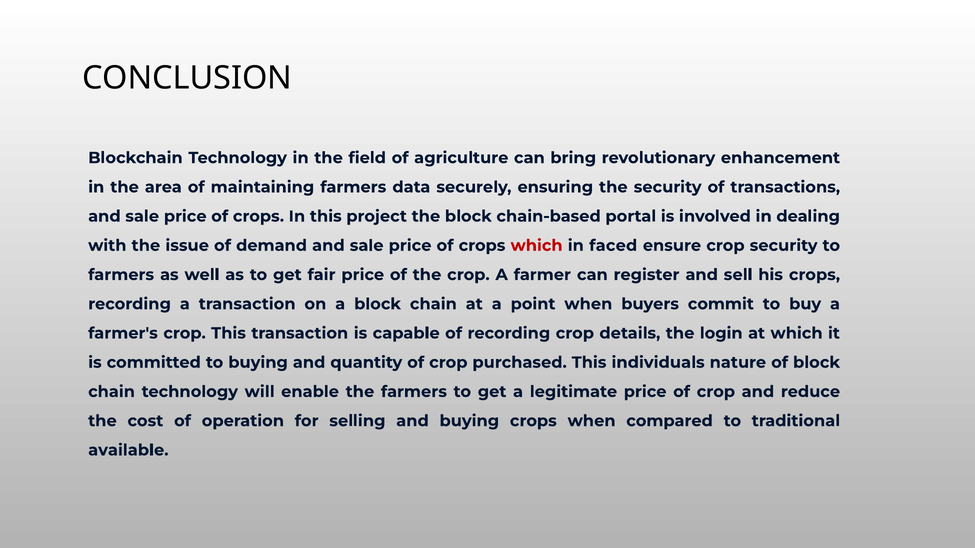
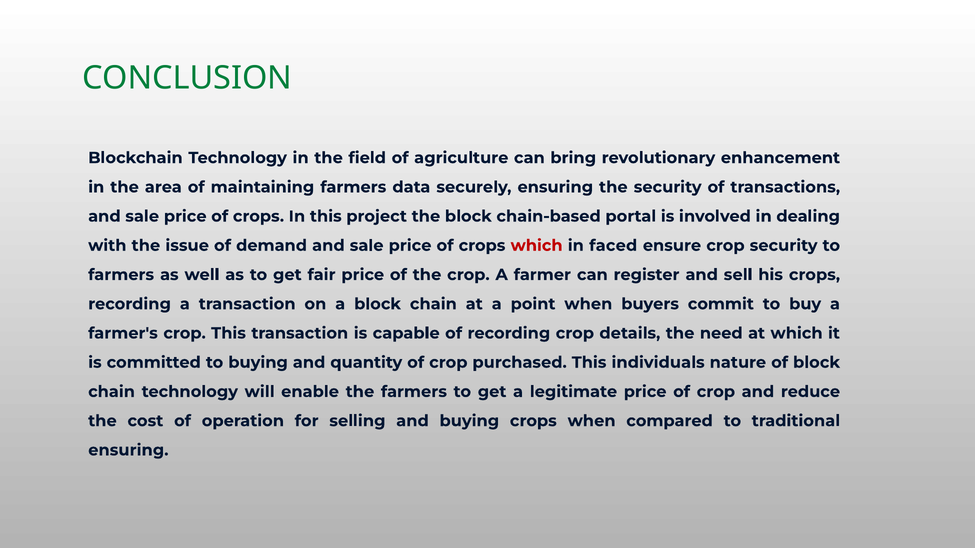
CONCLUSION colour: black -> green
login: login -> need
available at (128, 450): available -> ensuring
